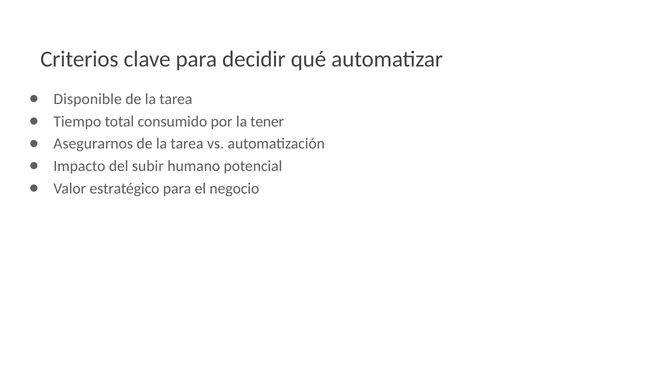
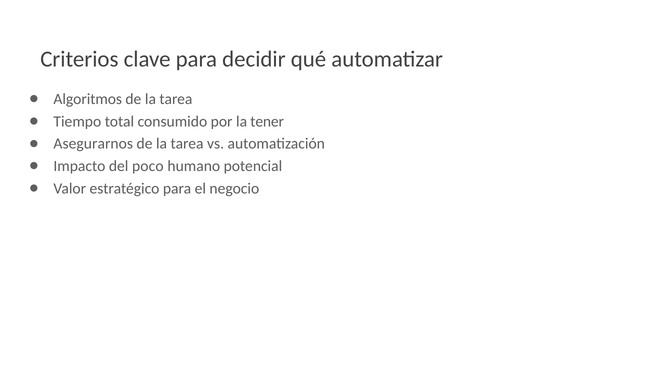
Disponible: Disponible -> Algoritmos
subir: subir -> poco
